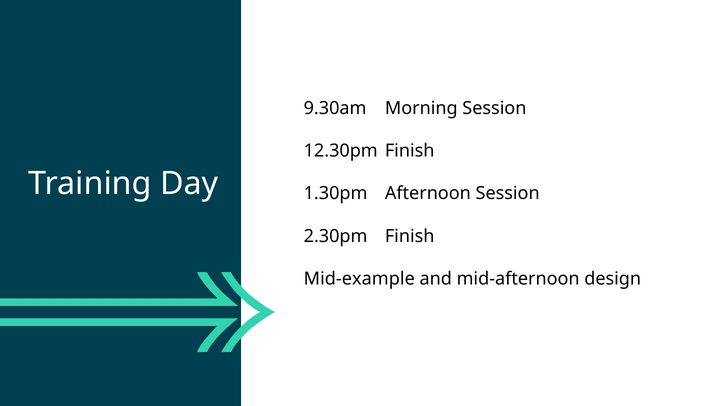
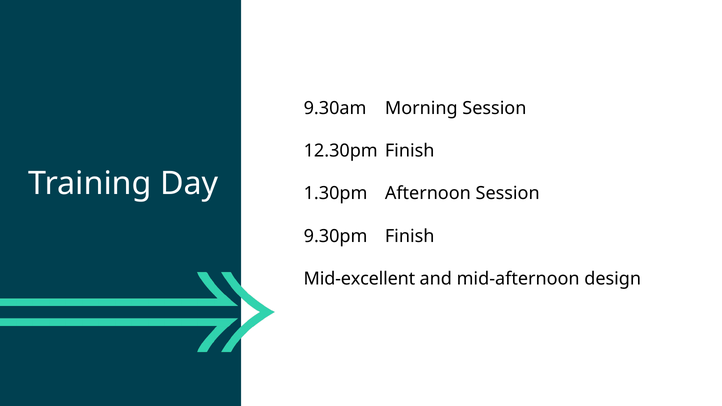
2.30pm: 2.30pm -> 9.30pm
Mid-example: Mid-example -> Mid-excellent
